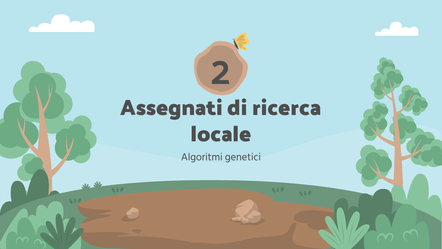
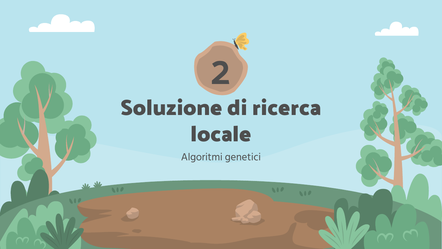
Assegnati: Assegnati -> Soluzione
